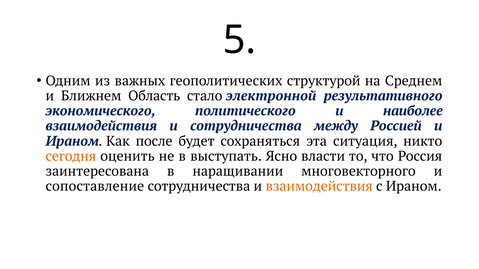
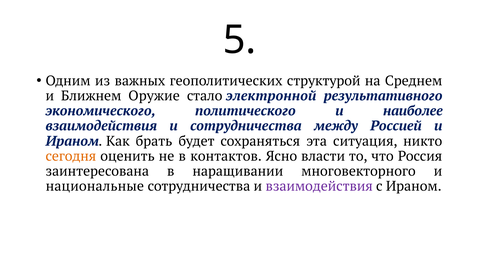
Область: Область -> Оружие
после: после -> брать
выступать: выступать -> контактов
сопоставление: сопоставление -> национальные
взаимодействия at (319, 187) colour: orange -> purple
